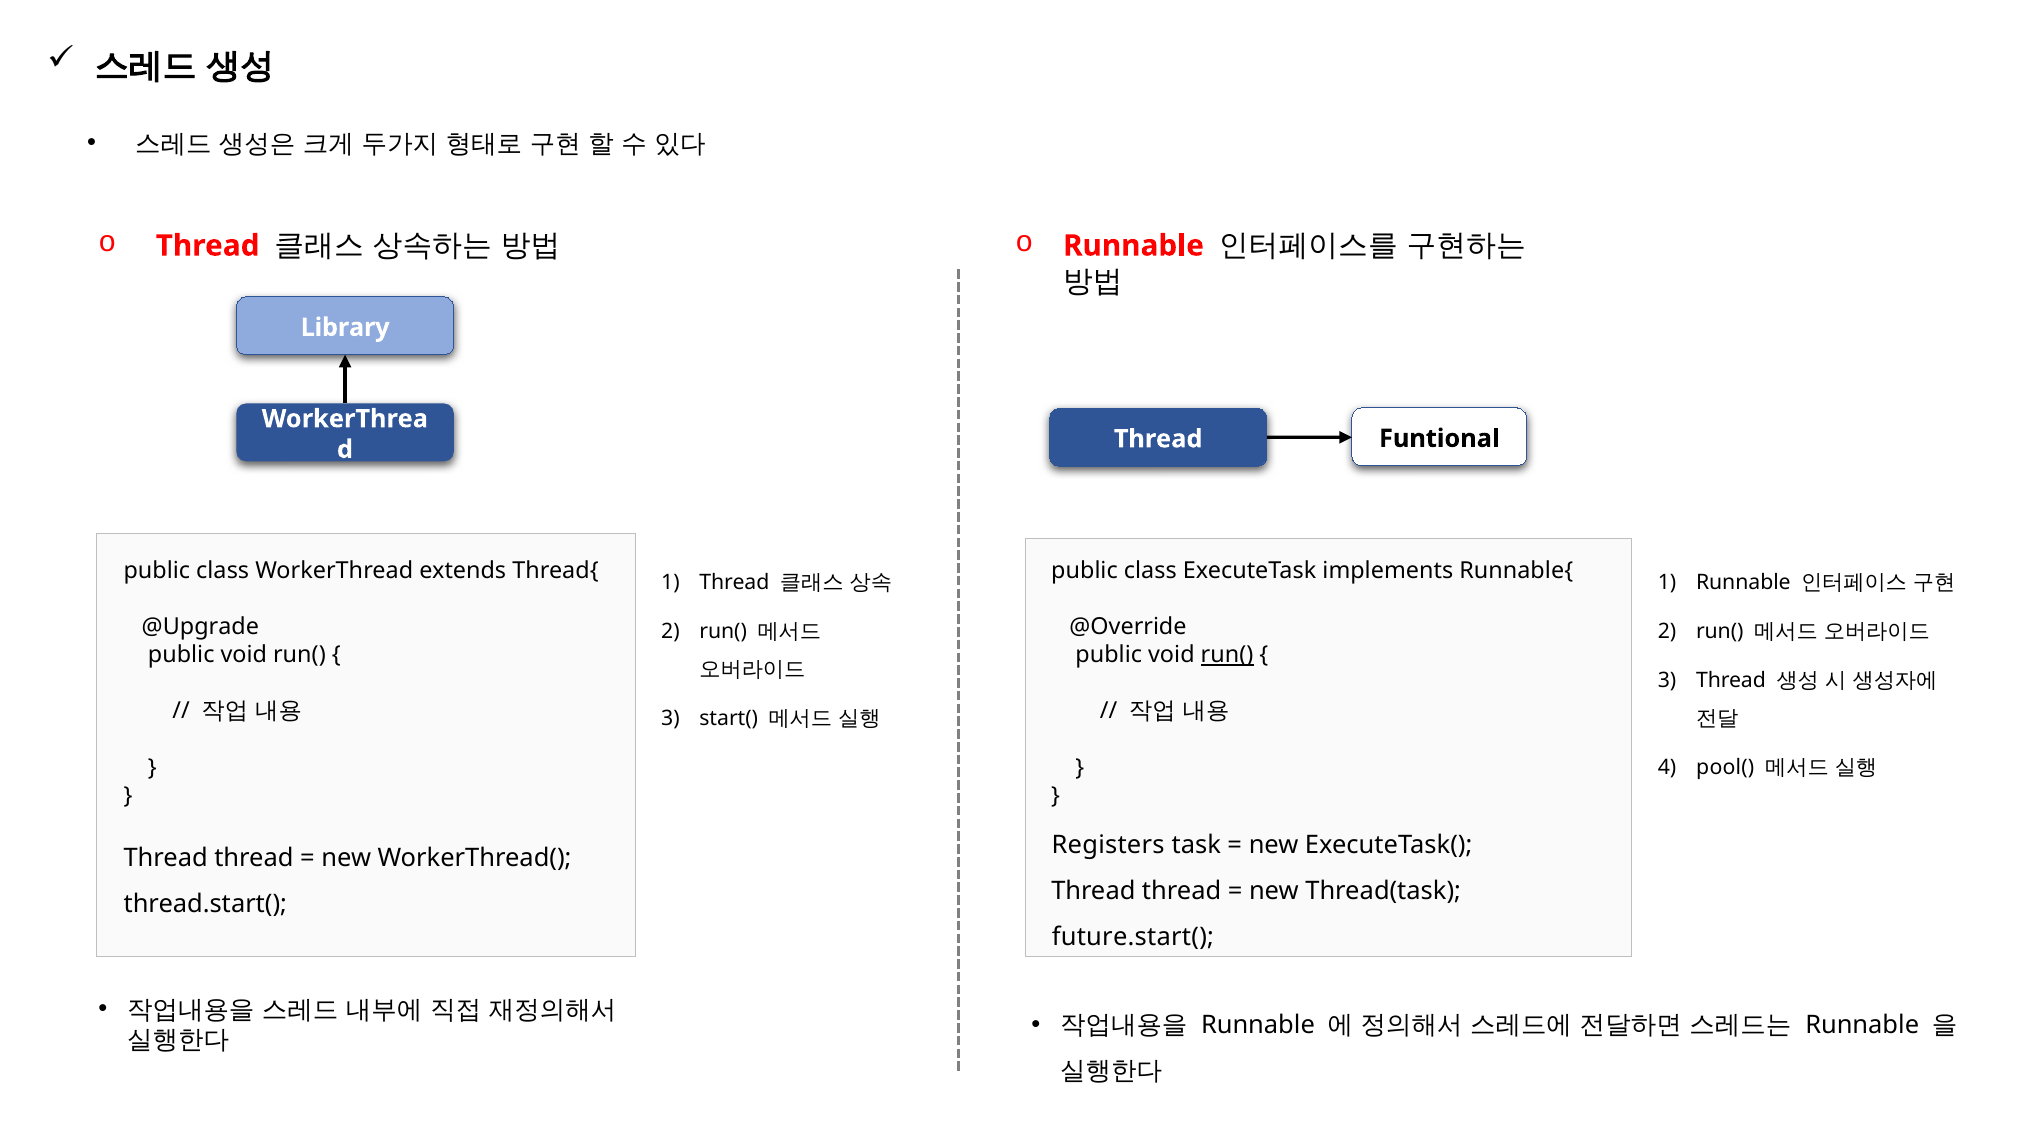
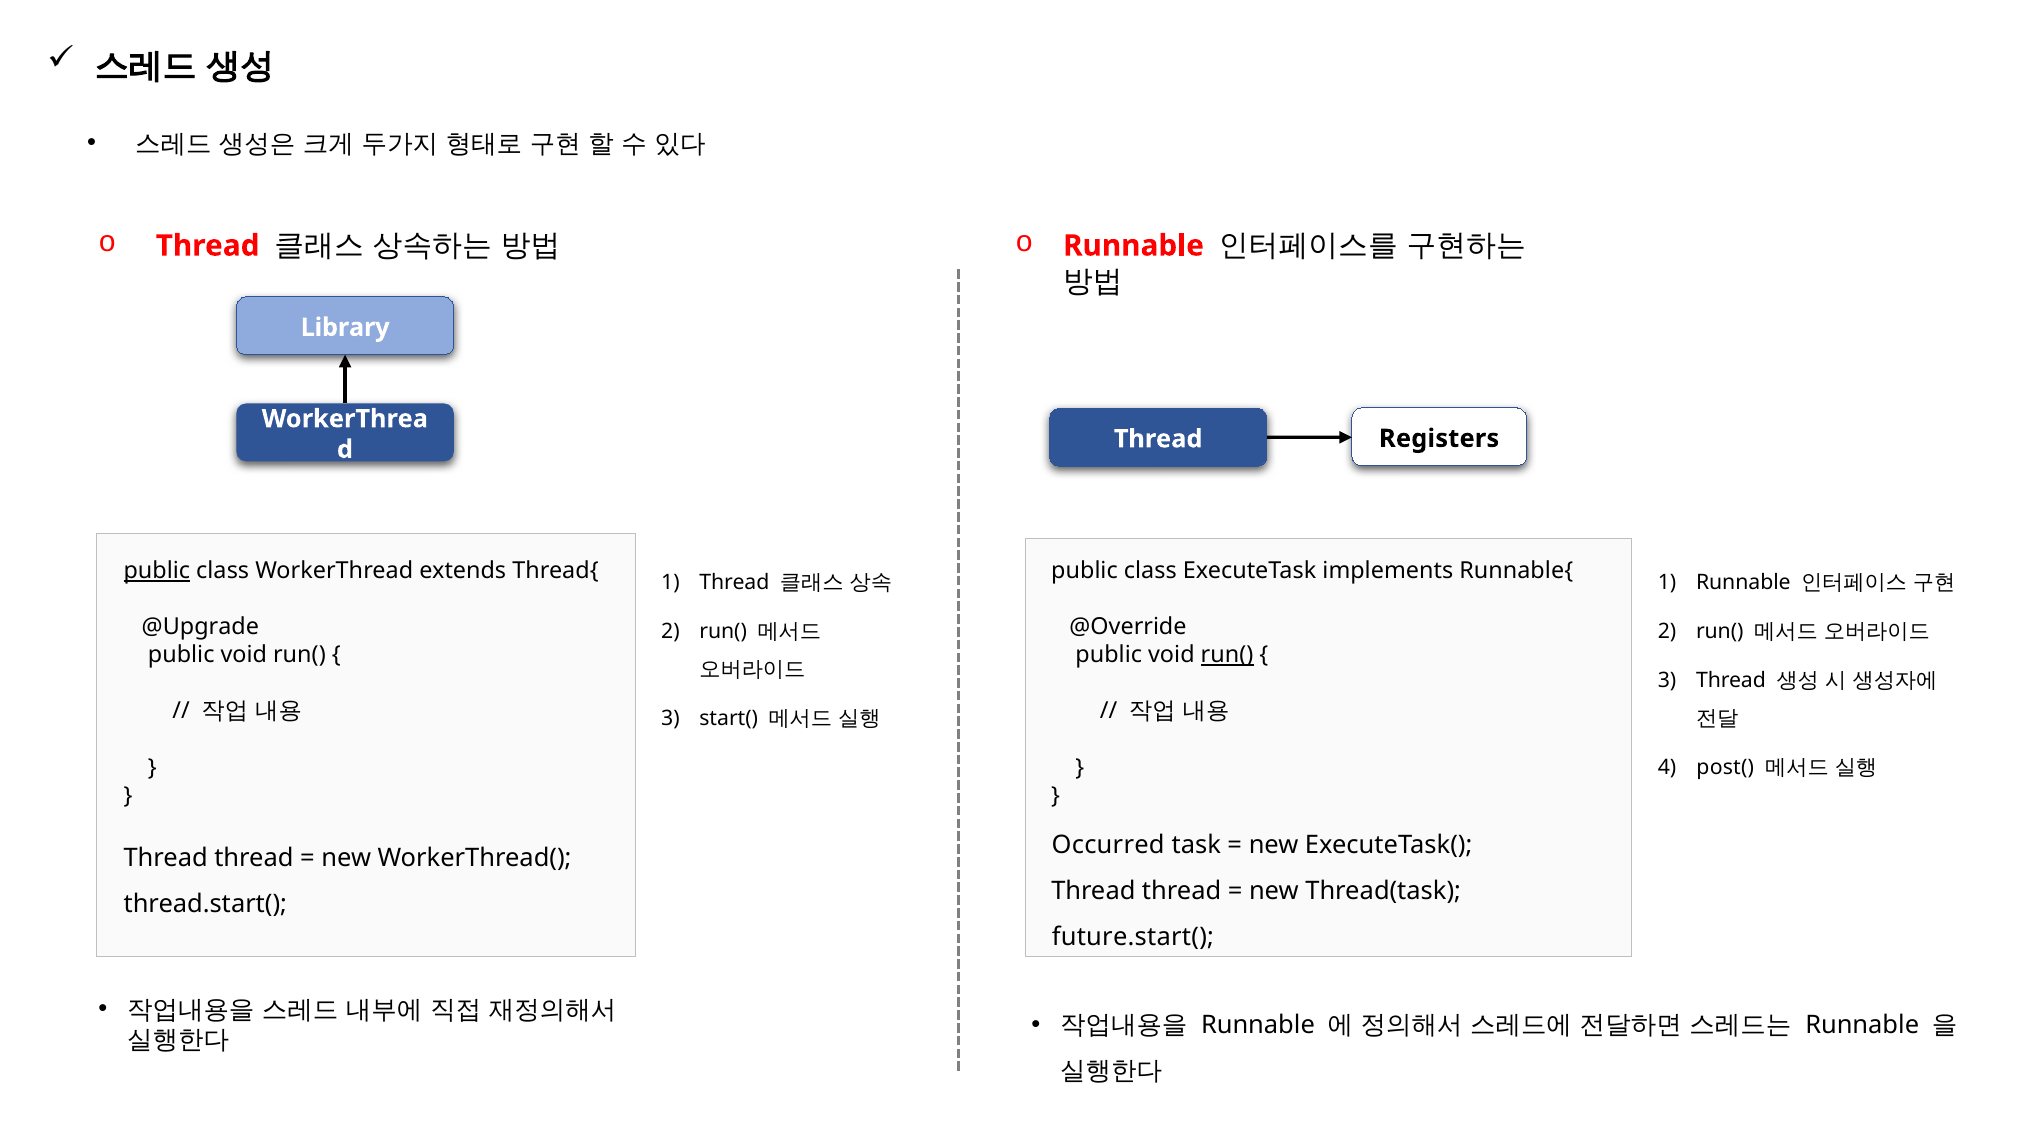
Funtional: Funtional -> Registers
public at (157, 571) underline: none -> present
pool(: pool( -> post(
Registers: Registers -> Occurred
